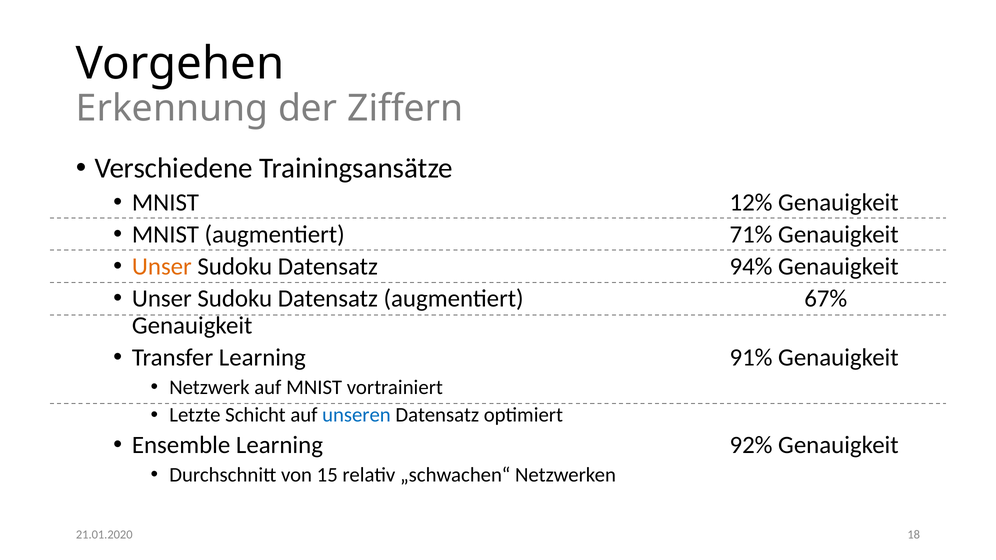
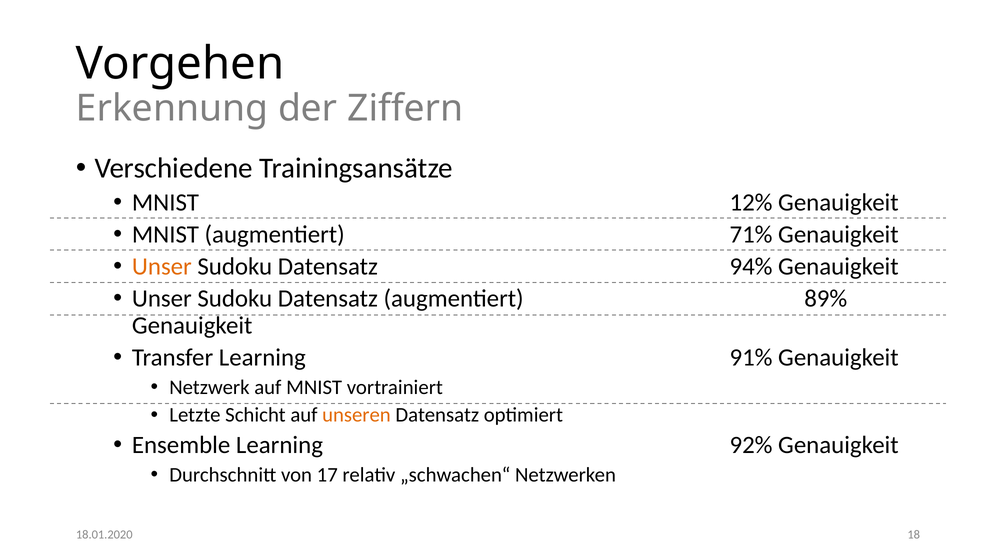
67%: 67% -> 89%
unseren colour: blue -> orange
15: 15 -> 17
21.01.2020: 21.01.2020 -> 18.01.2020
